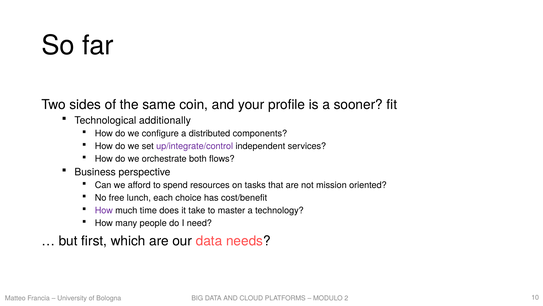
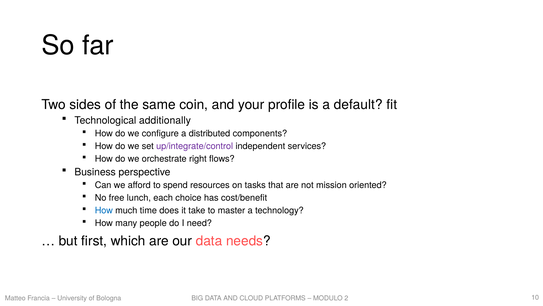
sooner: sooner -> default
both: both -> right
How at (104, 210) colour: purple -> blue
